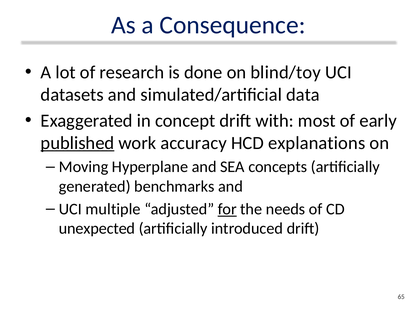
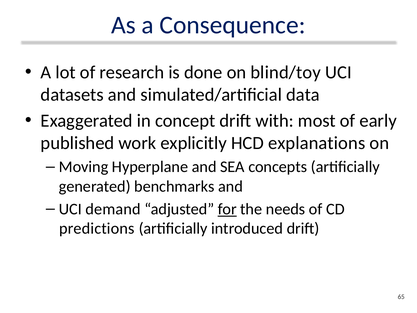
published underline: present -> none
accuracy: accuracy -> explicitly
multiple: multiple -> demand
unexpected: unexpected -> predictions
